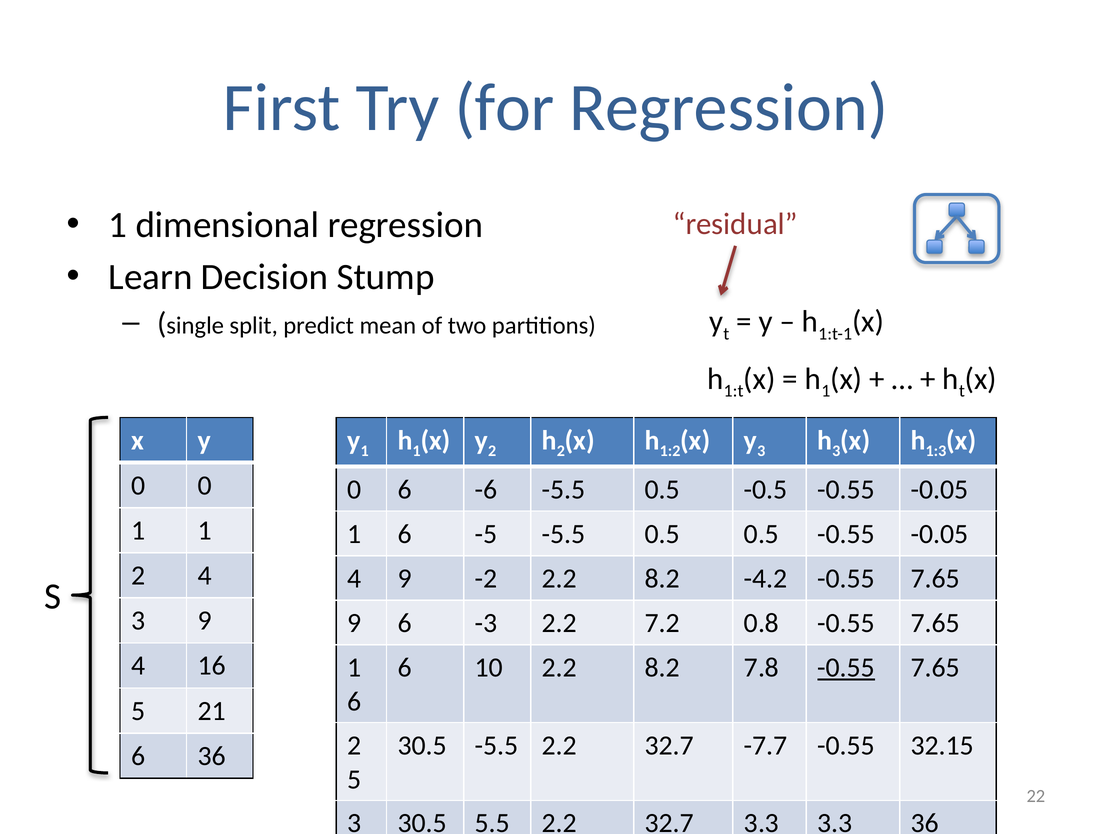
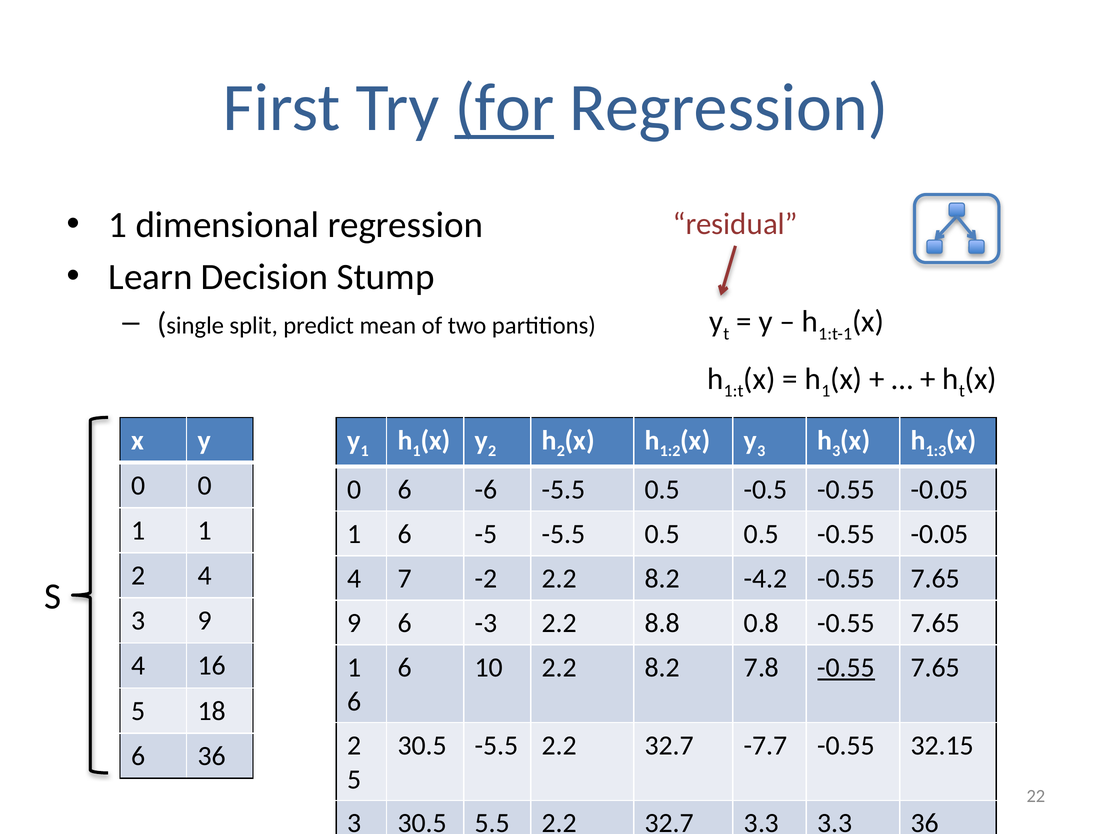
for underline: none -> present
4 9: 9 -> 7
7.2: 7.2 -> 8.8
21: 21 -> 18
